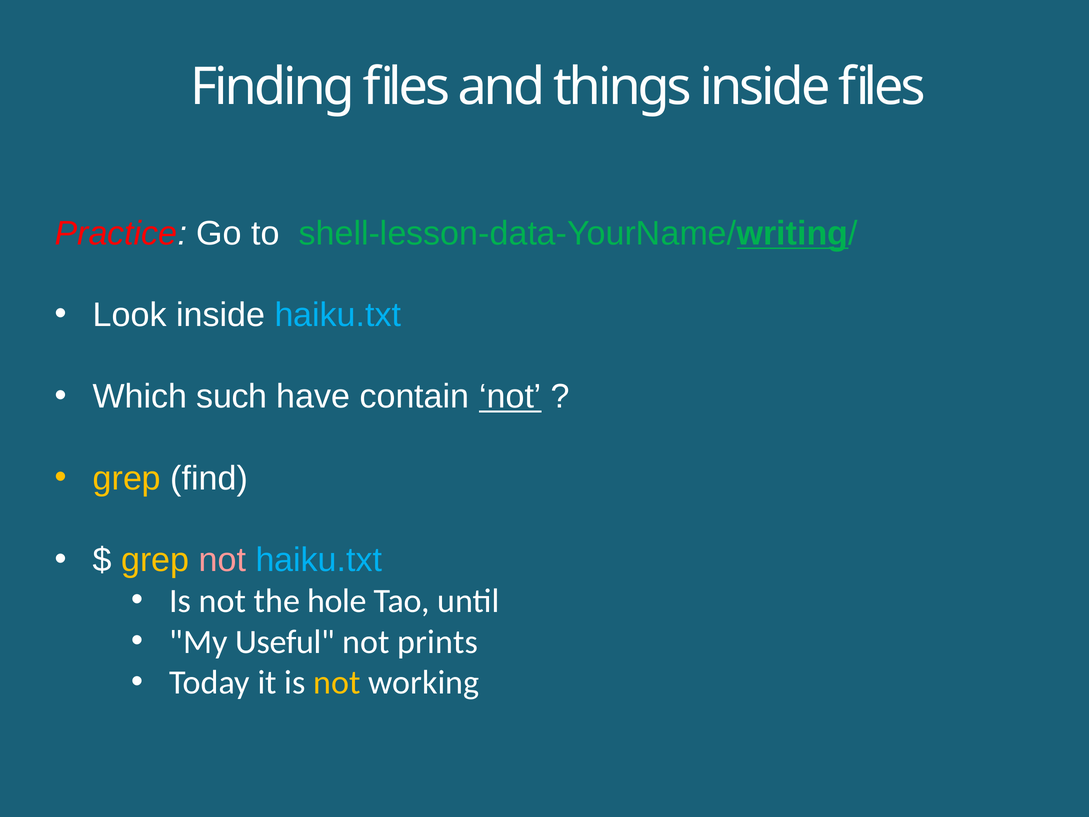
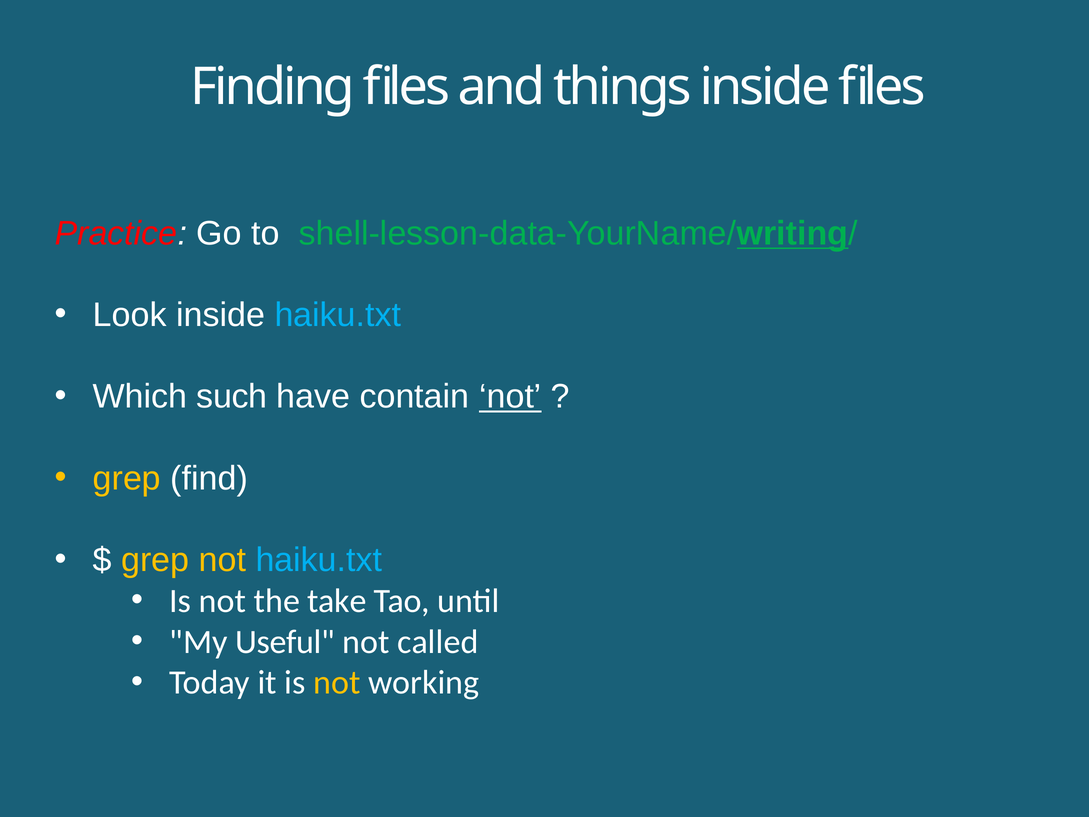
not at (222, 560) colour: pink -> yellow
hole: hole -> take
prints: prints -> called
